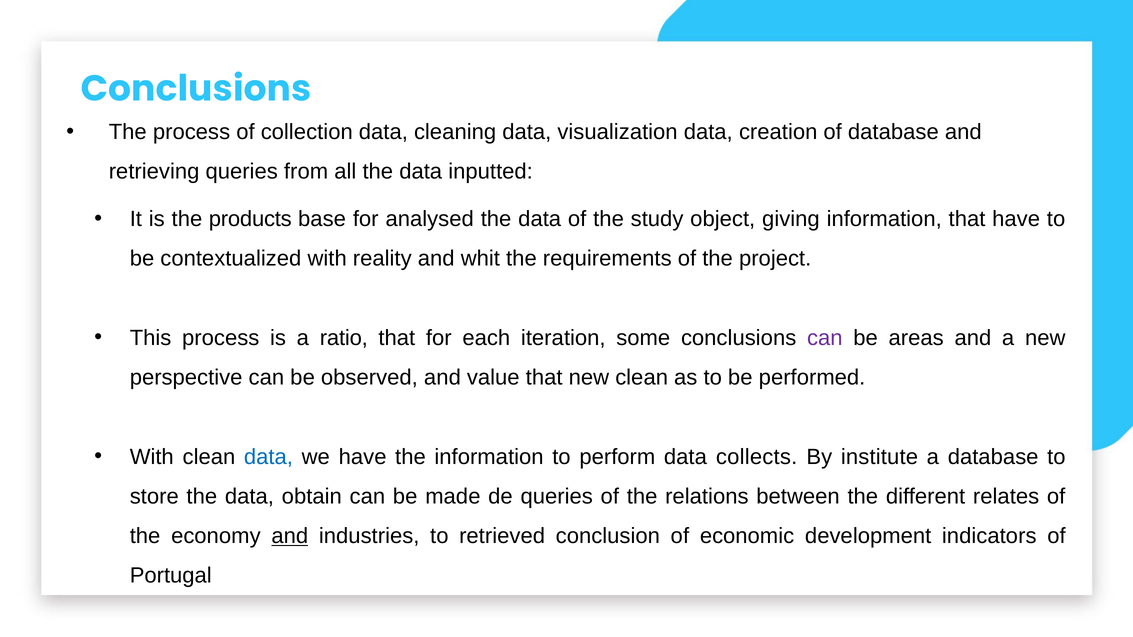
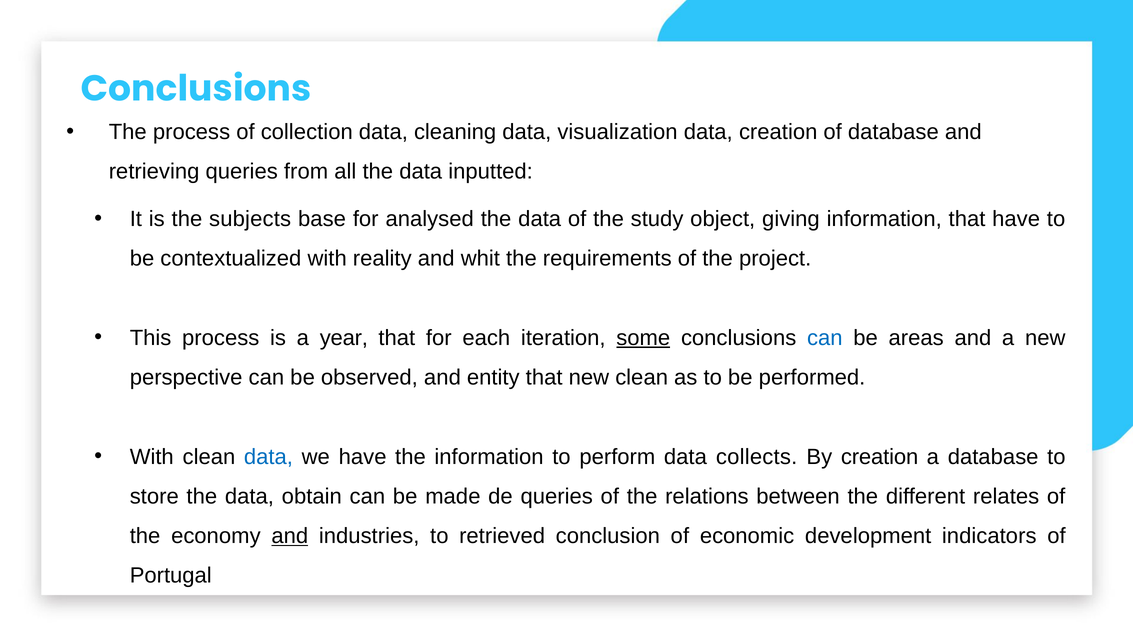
products: products -> subjects
ratio: ratio -> year
some underline: none -> present
can at (825, 338) colour: purple -> blue
value: value -> entity
By institute: institute -> creation
